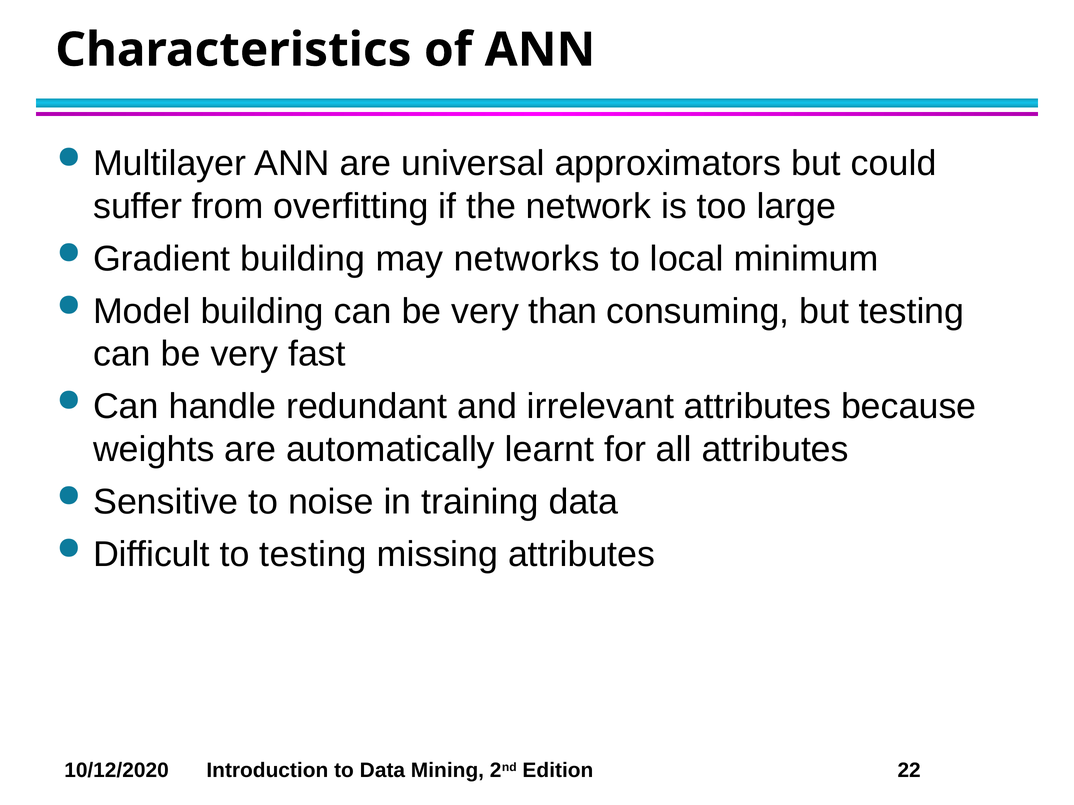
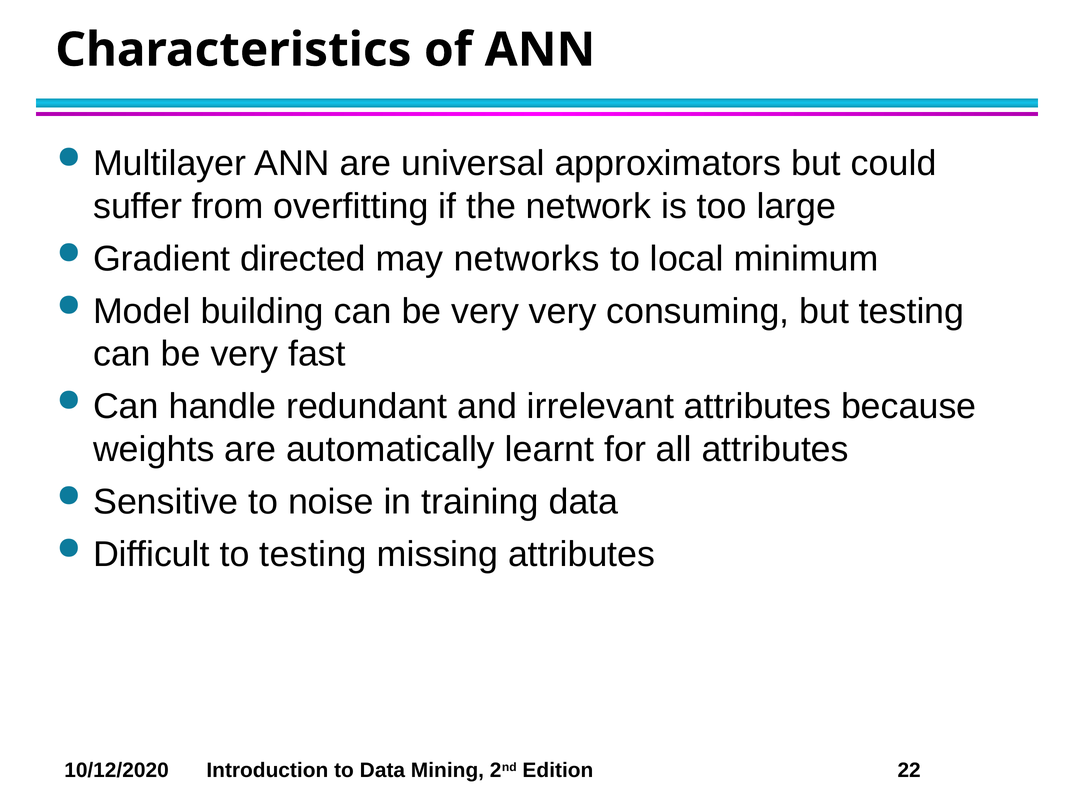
Gradient building: building -> directed
very than: than -> very
